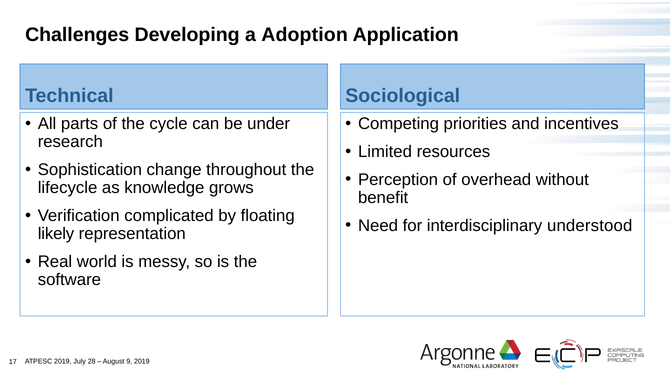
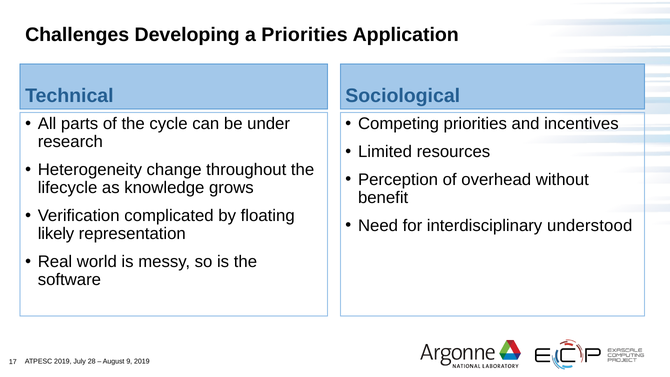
a Adoption: Adoption -> Priorities
Sophistication: Sophistication -> Heterogeneity
